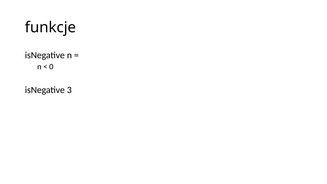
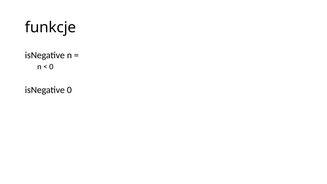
isNegative 3: 3 -> 0
